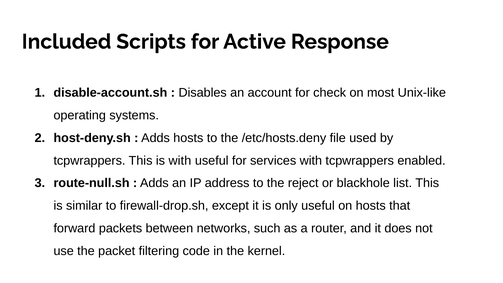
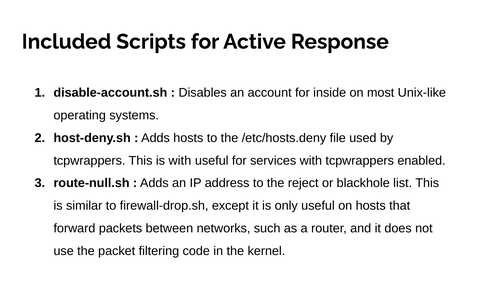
check: check -> inside
